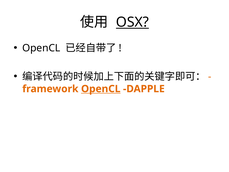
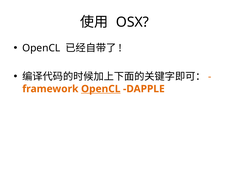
OSX underline: present -> none
